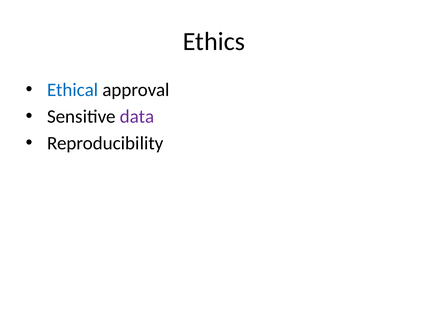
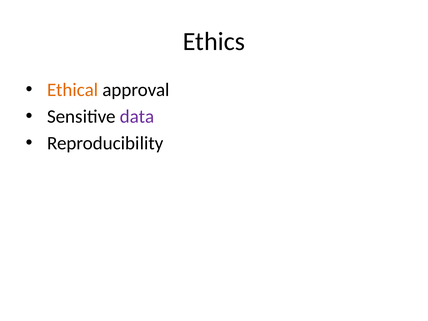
Ethical colour: blue -> orange
